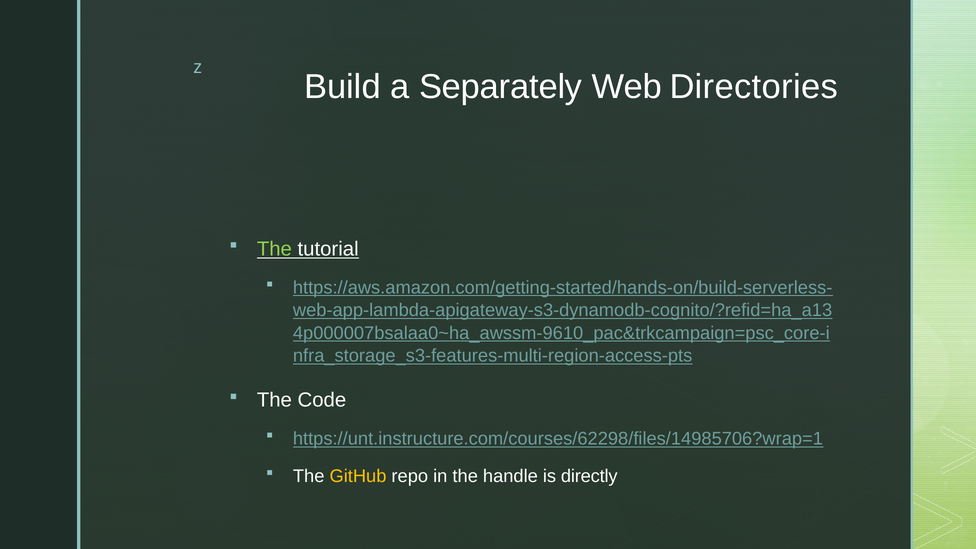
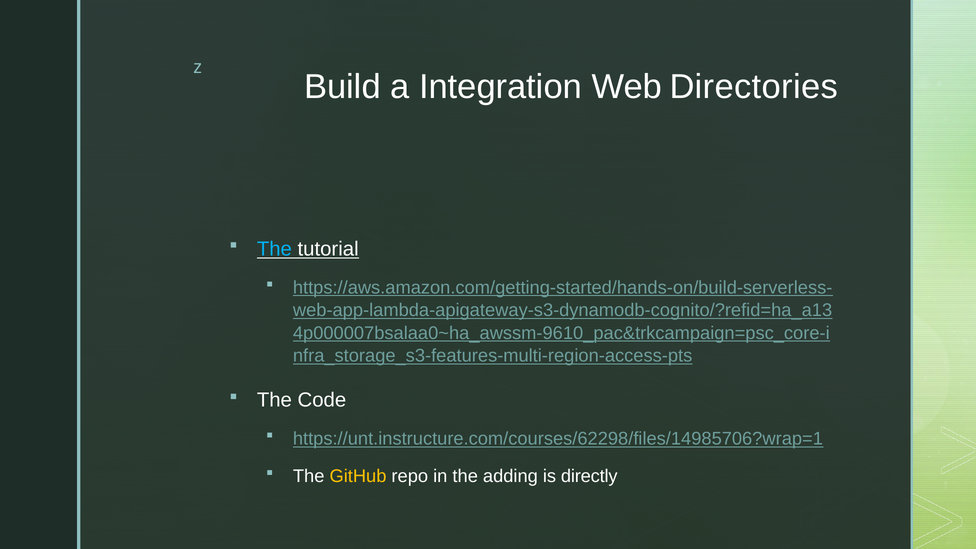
Separately: Separately -> Integration
The at (274, 249) colour: light green -> light blue
handle: handle -> adding
